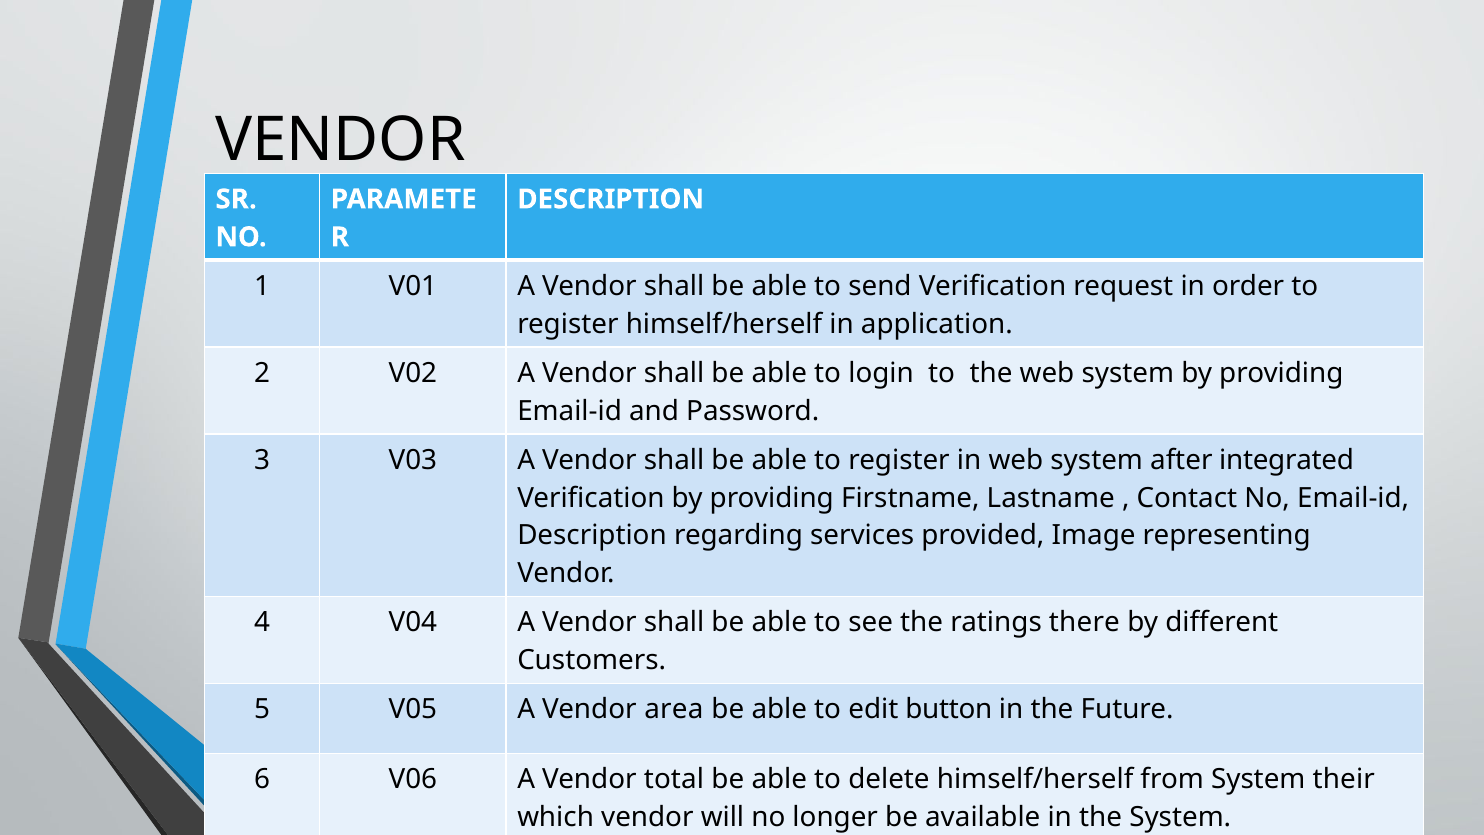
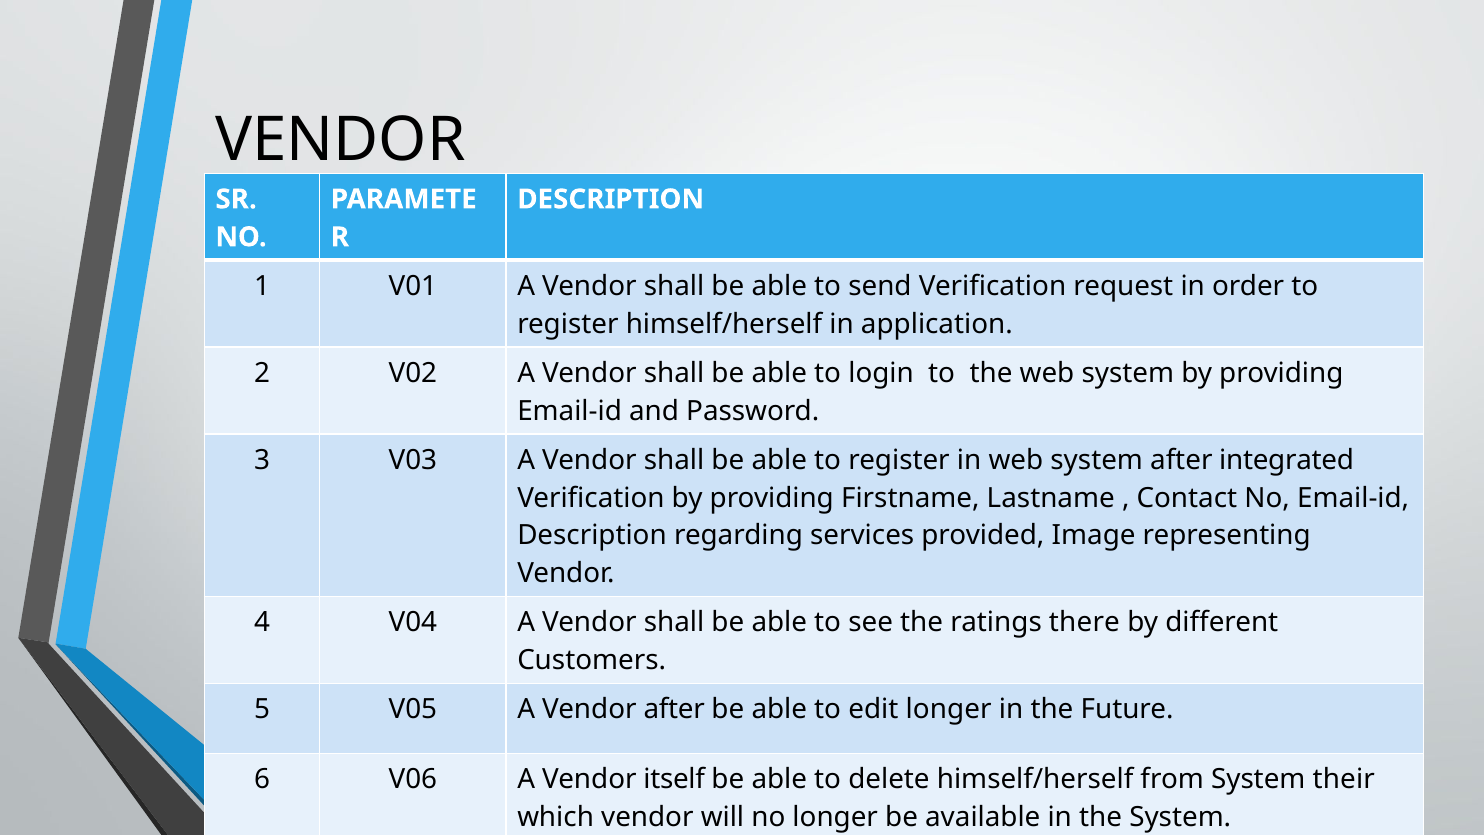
Vendor area: area -> after
edit button: button -> longer
total: total -> itself
